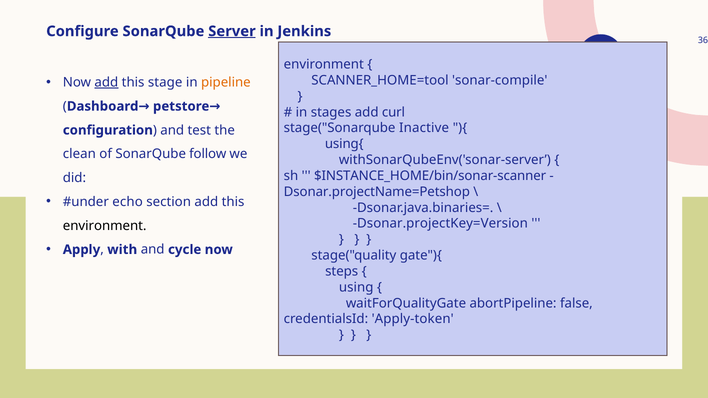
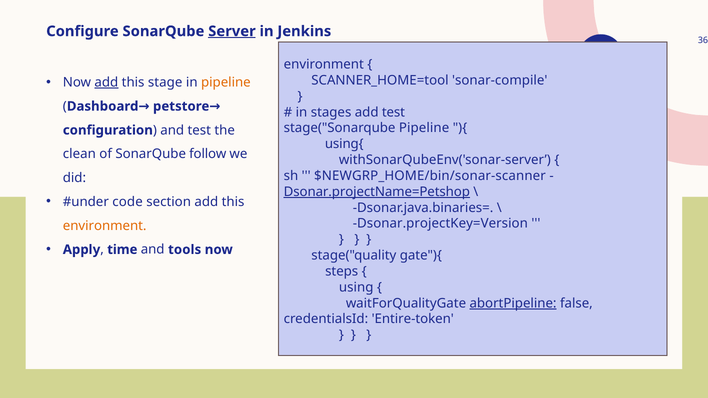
add curl: curl -> test
stage("Sonarqube Inactive: Inactive -> Pipeline
$INSTANCE_HOME/bin/sonar-scanner: $INSTANCE_HOME/bin/sonar-scanner -> $NEWGRP_HOME/bin/sonar-scanner
Dsonar.projectName=Petshop underline: none -> present
echo: echo -> code
environment at (105, 226) colour: black -> orange
with: with -> time
cycle: cycle -> tools
abortPipeline underline: none -> present
Apply-token: Apply-token -> Entire-token
